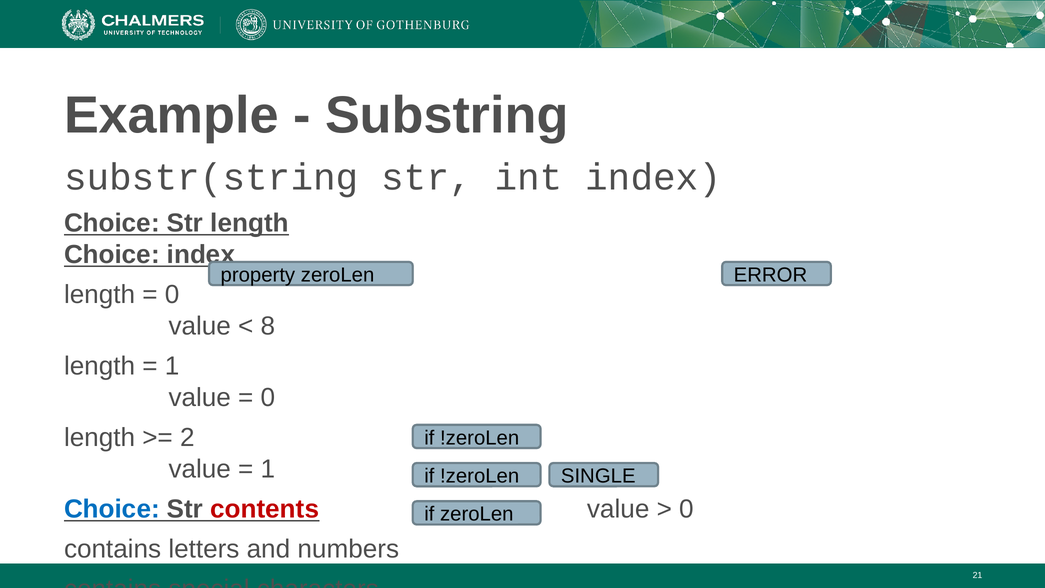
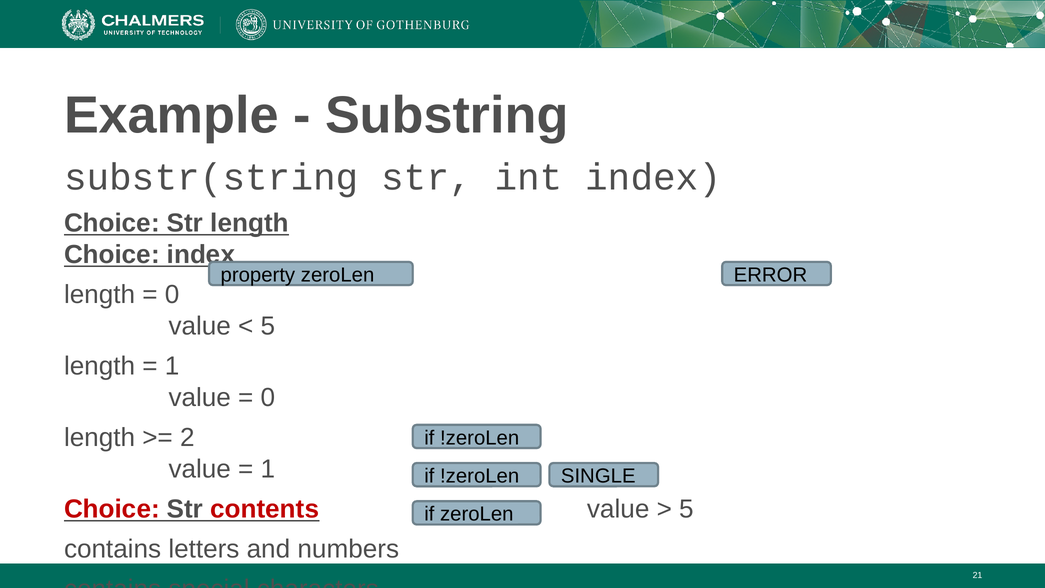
8 at (268, 326): 8 -> 5
Choice at (112, 509) colour: blue -> red
0 at (686, 509): 0 -> 5
